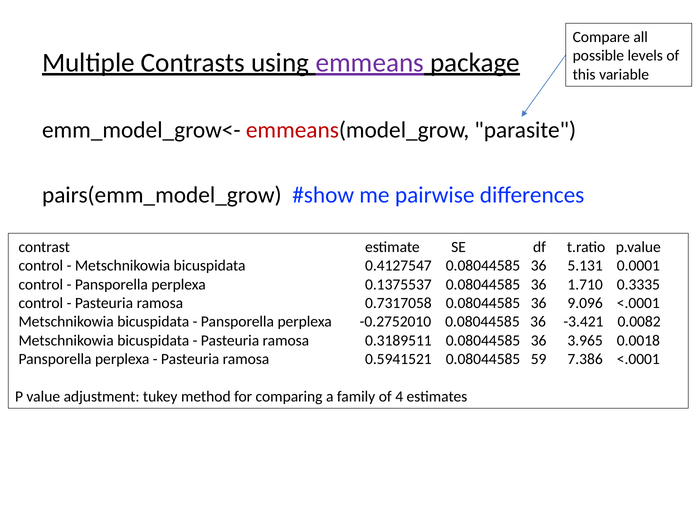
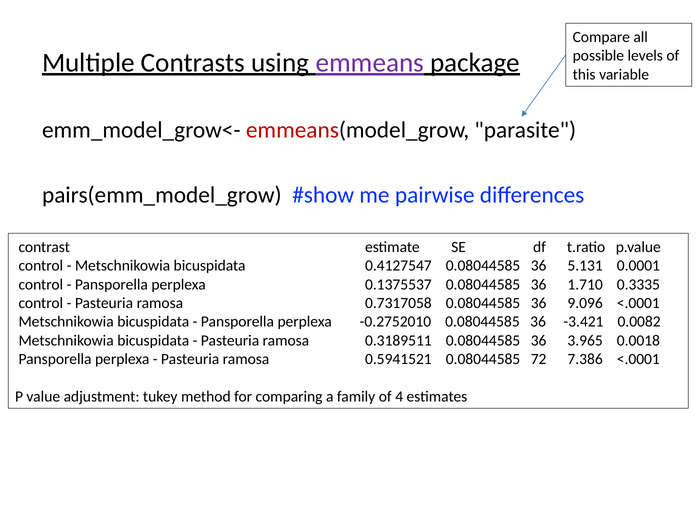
59: 59 -> 72
